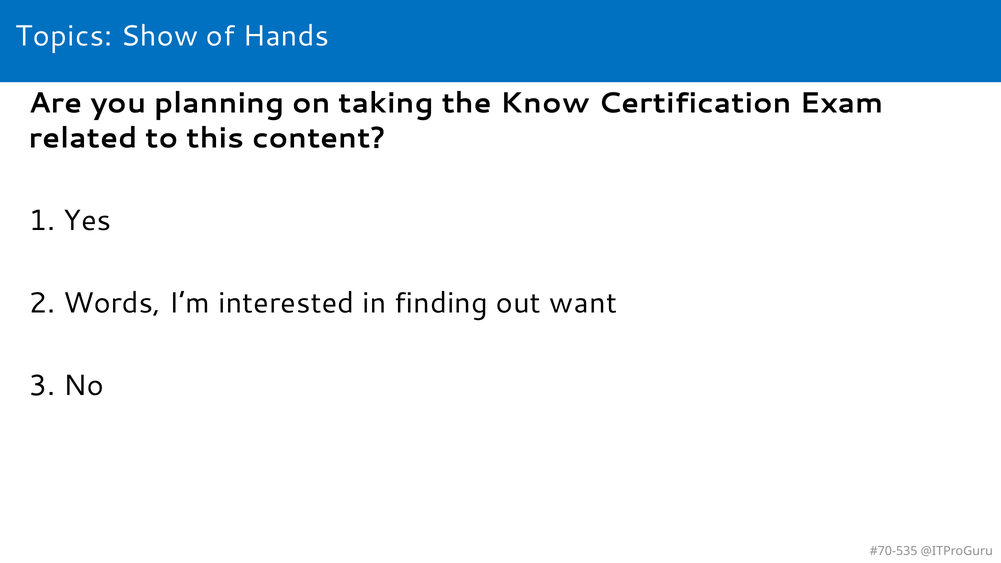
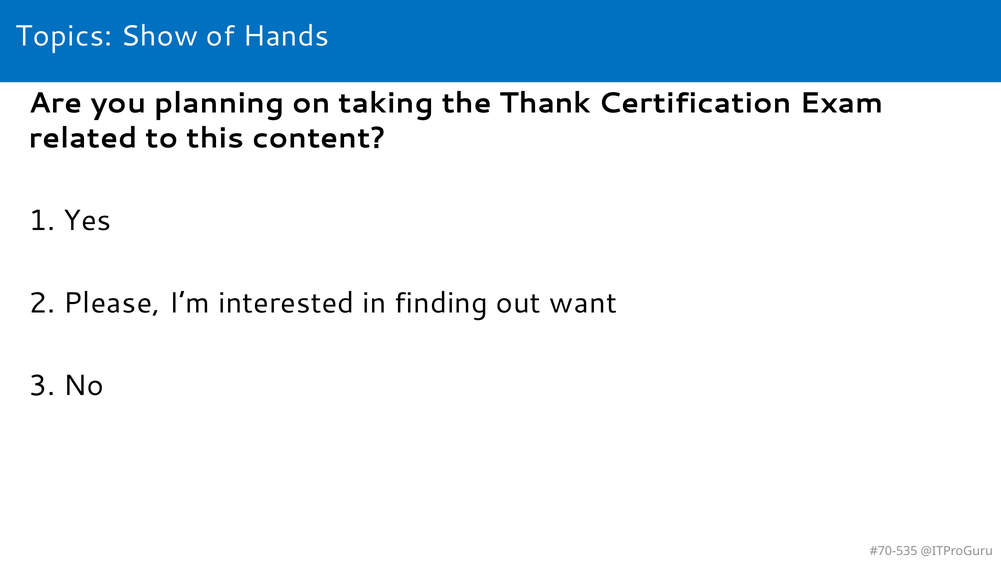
Know: Know -> Thank
Words: Words -> Please
